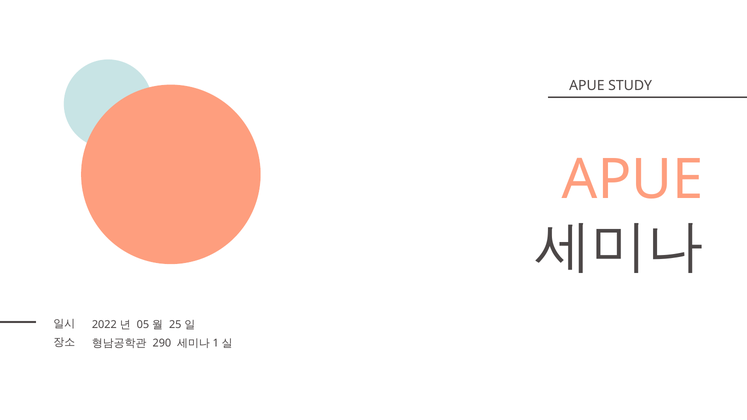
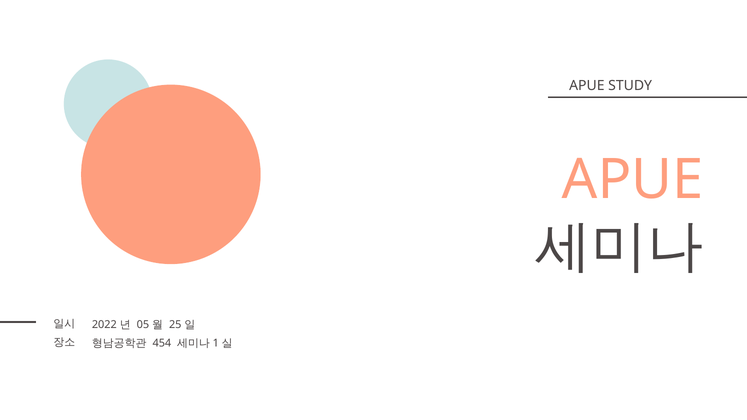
290: 290 -> 454
